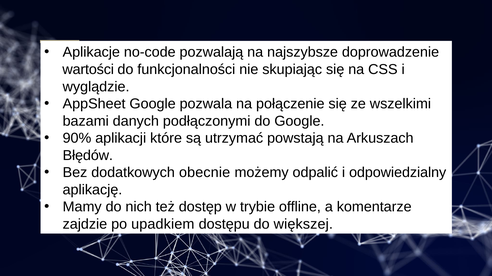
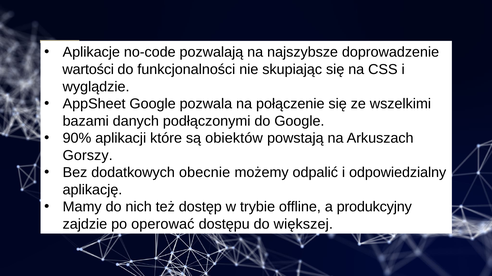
utrzymać: utrzymać -> obiektów
Błędów: Błędów -> Gorszy
komentarze: komentarze -> produkcyjny
upadkiem: upadkiem -> operować
